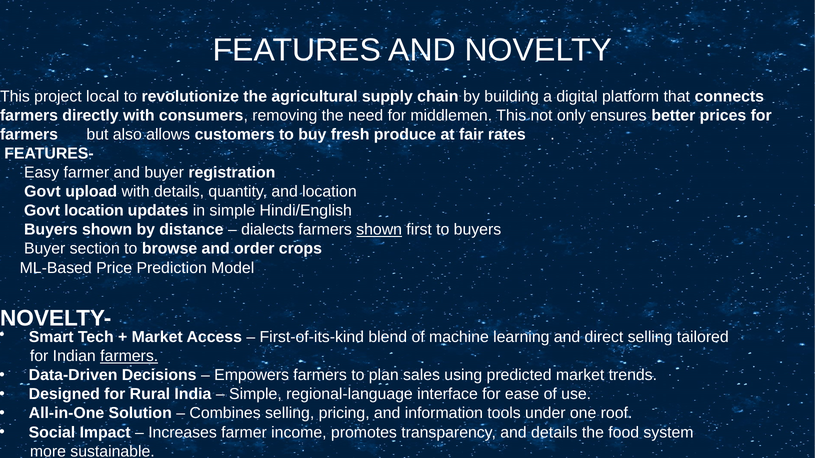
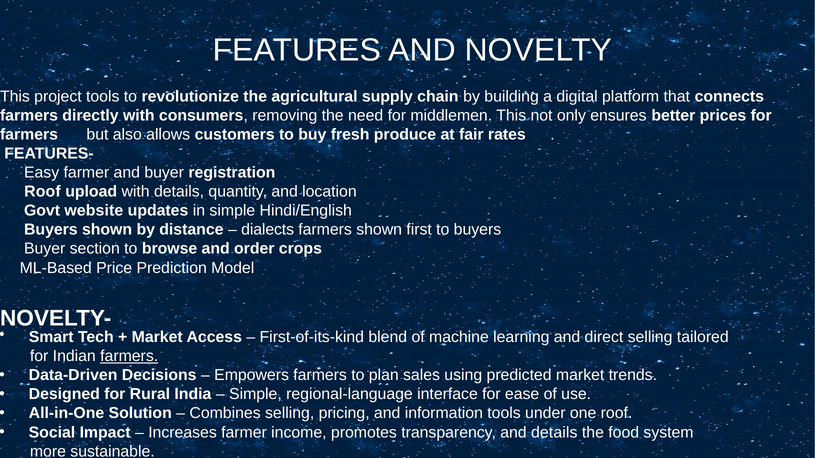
project local: local -> tools
Govt at (42, 192): Govt -> Roof
Govt location: location -> website
shown at (379, 230) underline: present -> none
